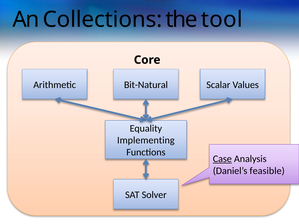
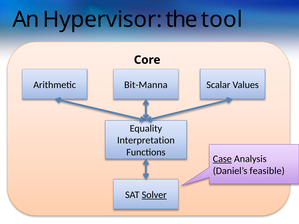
Collections: Collections -> Hypervisor
Bit-Natural: Bit-Natural -> Bit-Manna
Implementing: Implementing -> Interpretation
Solver underline: none -> present
